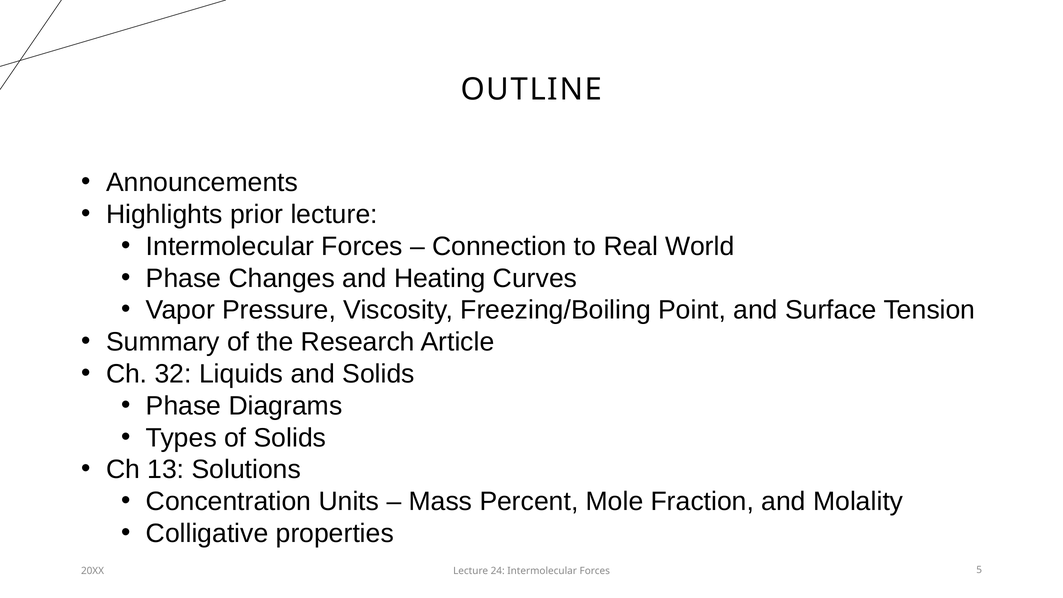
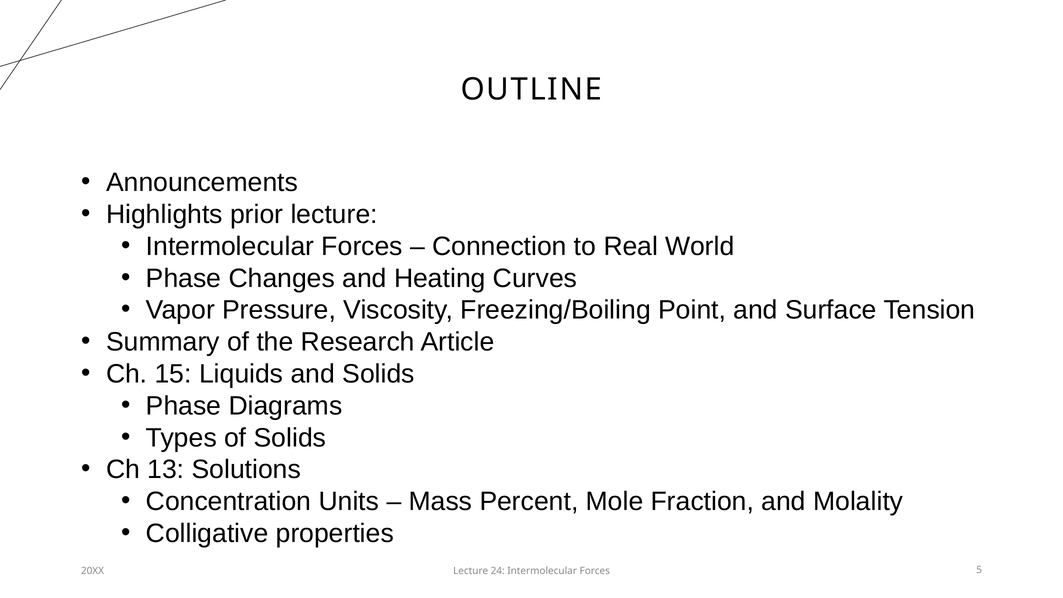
32: 32 -> 15
